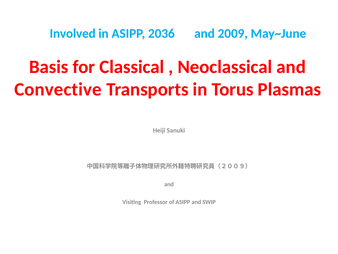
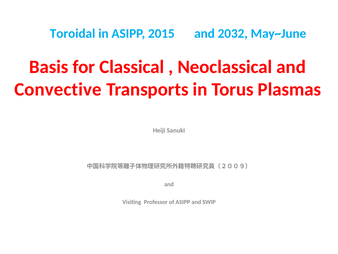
Involved: Involved -> Toroidal
2036: 2036 -> 2015
2009: 2009 -> 2032
